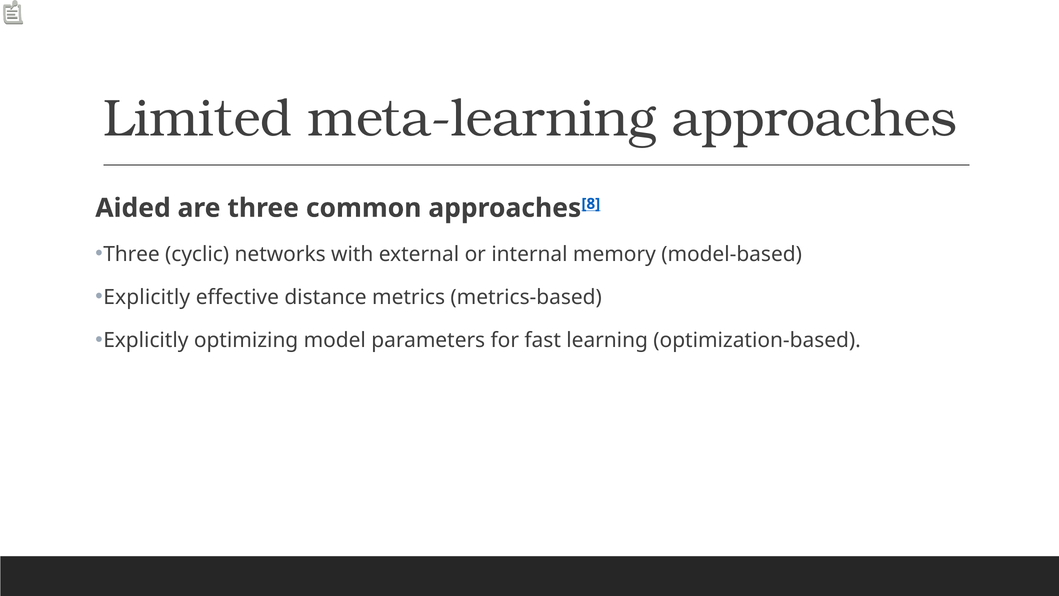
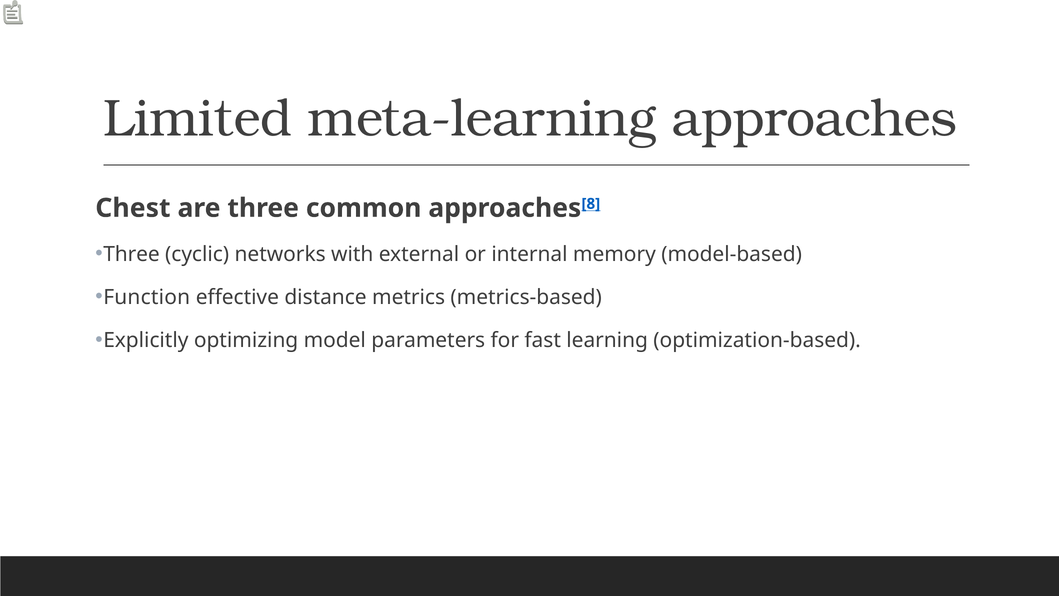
Aided: Aided -> Chest
Explicitly at (147, 297): Explicitly -> Function
